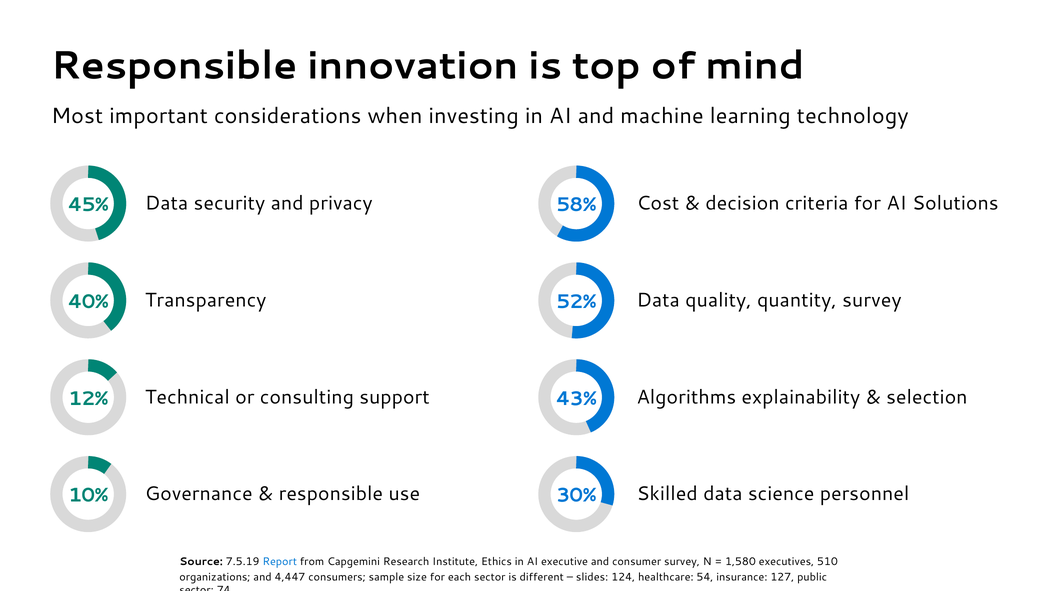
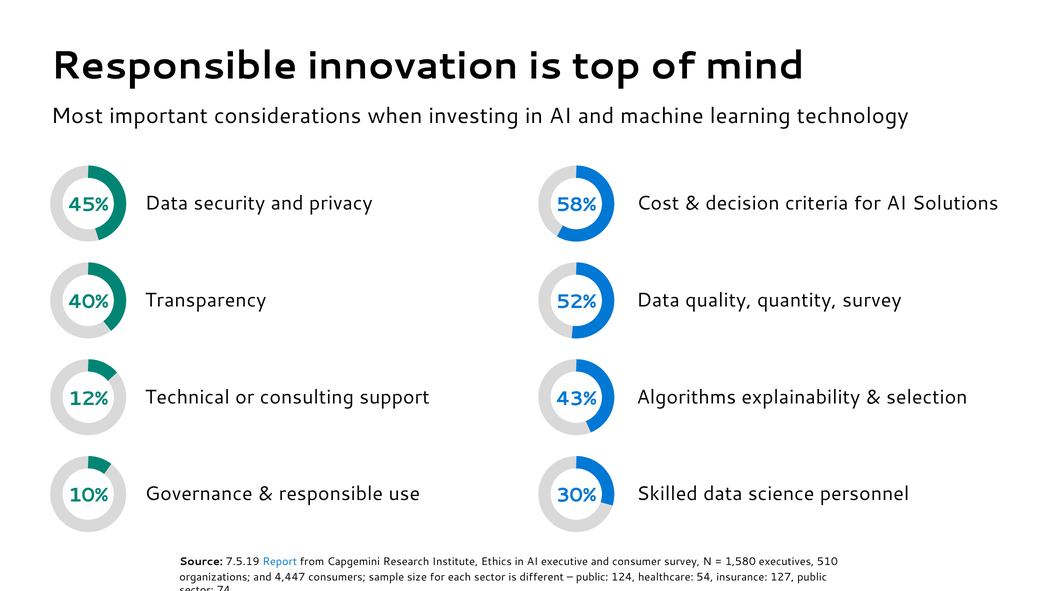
slides at (592, 577): slides -> public
